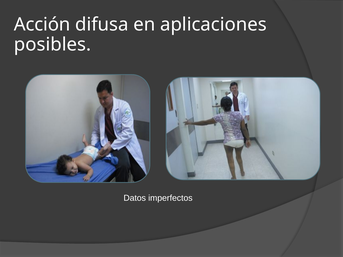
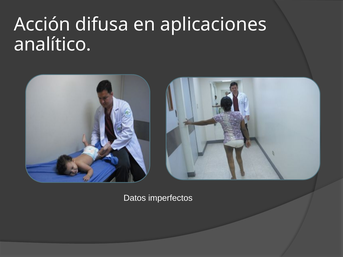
posibles: posibles -> analítico
